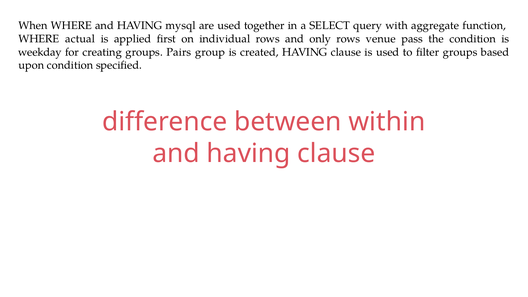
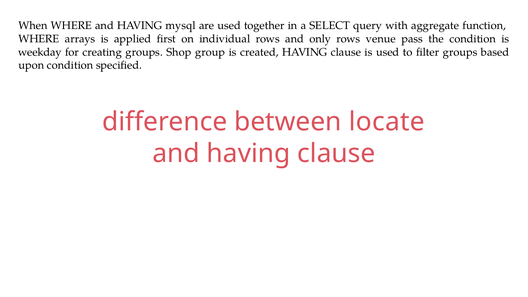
actual: actual -> arrays
Pairs: Pairs -> Shop
within: within -> locate
